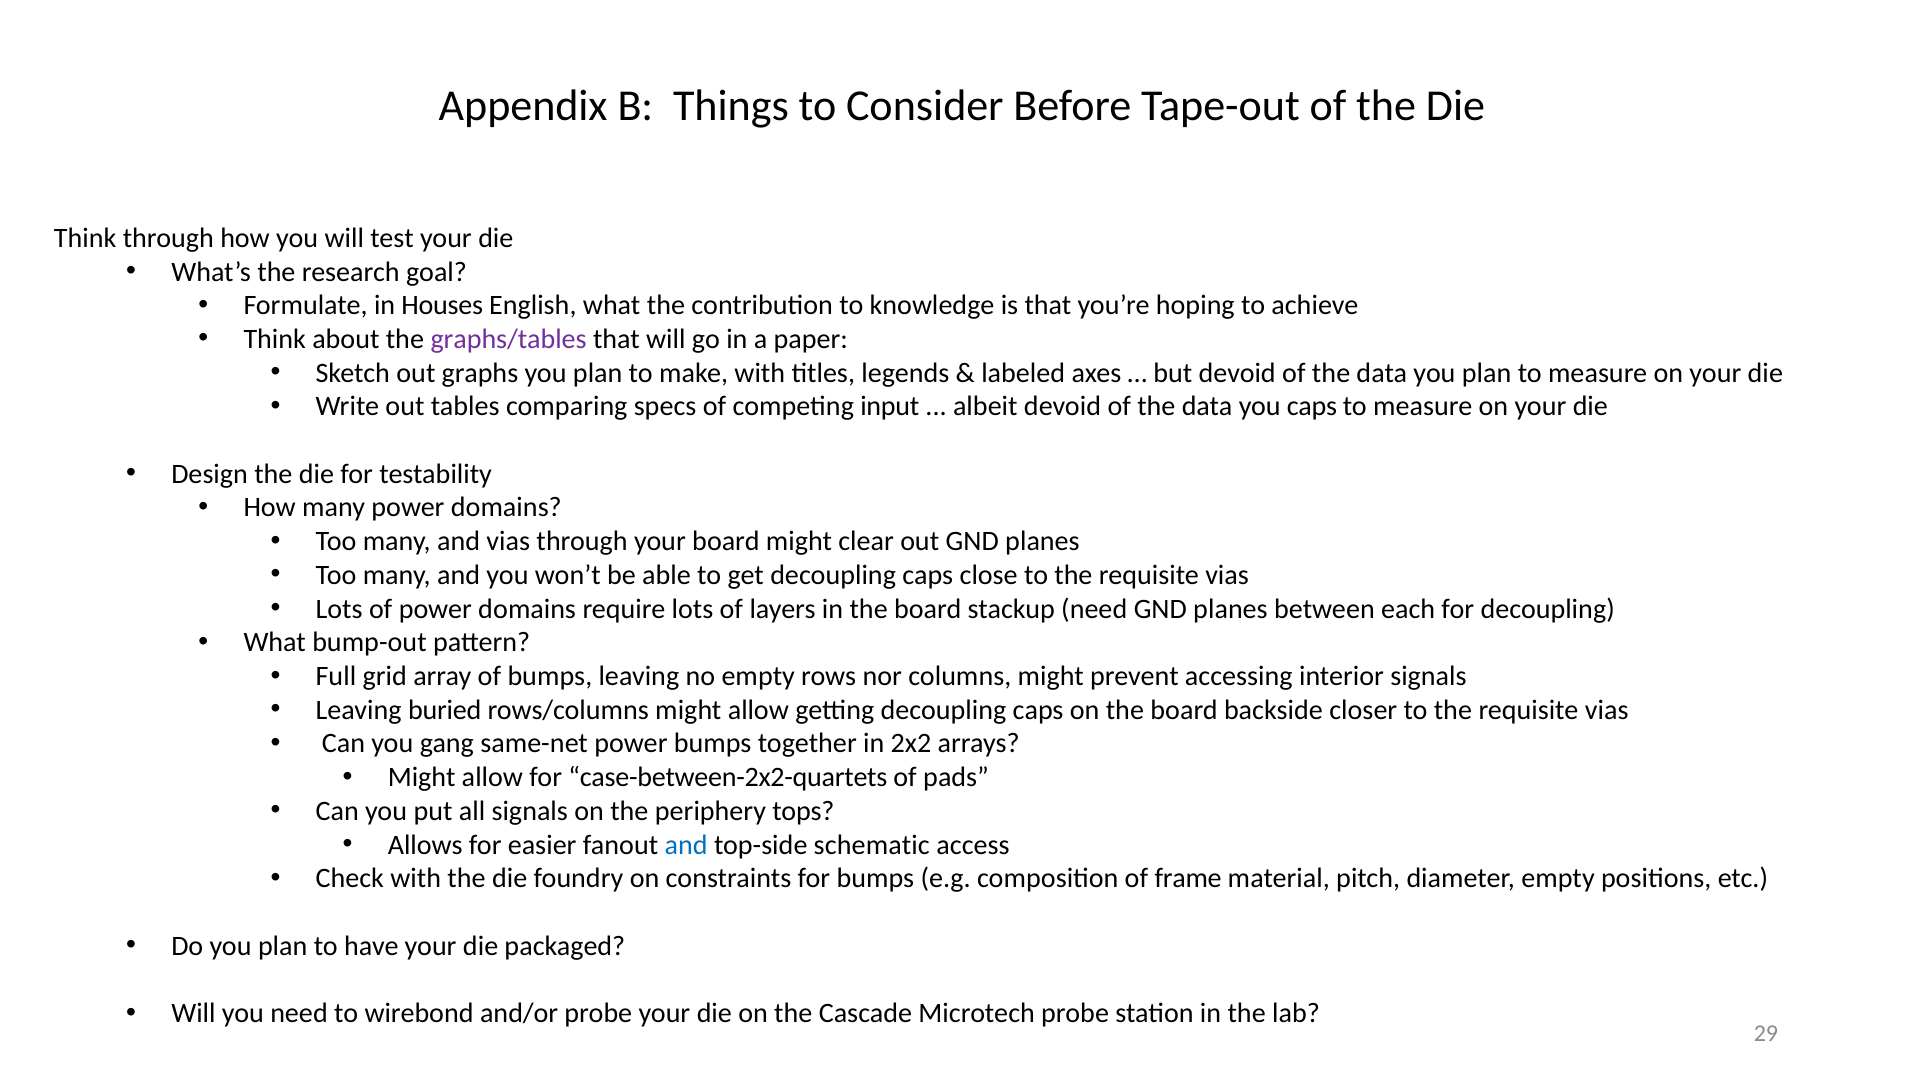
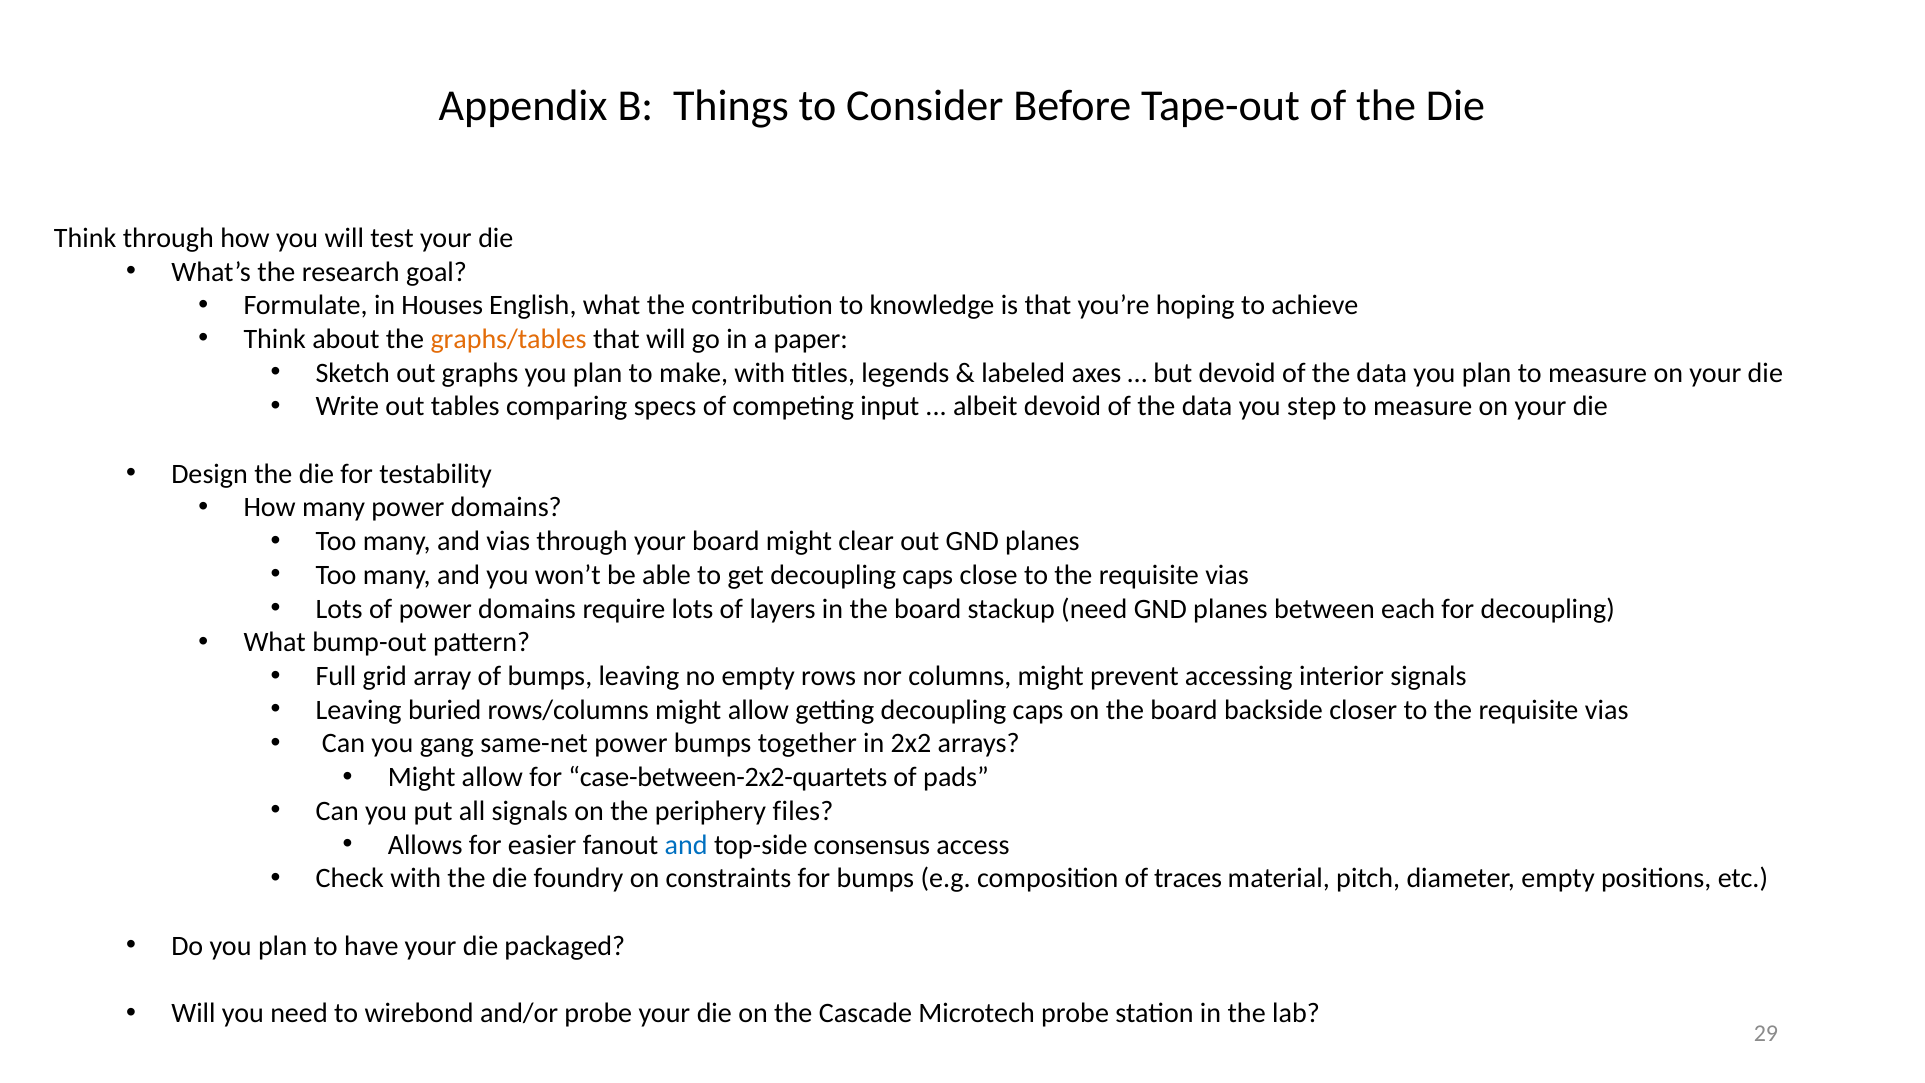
graphs/tables colour: purple -> orange
you caps: caps -> step
tops: tops -> files
schematic: schematic -> consensus
frame: frame -> traces
